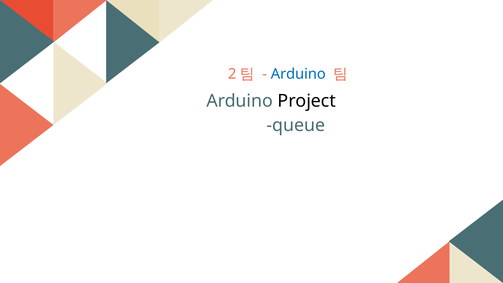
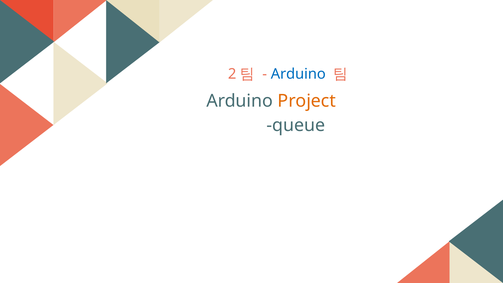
Project colour: black -> orange
